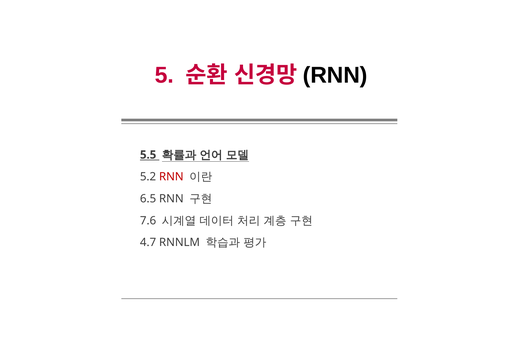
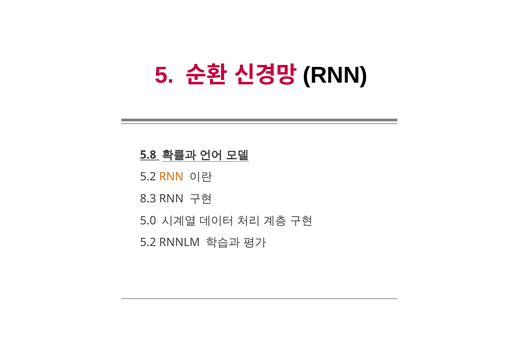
5.5: 5.5 -> 5.8
RNN at (171, 176) colour: red -> orange
6.5: 6.5 -> 8.3
7.6: 7.6 -> 5.0
4.7 at (148, 242): 4.7 -> 5.2
